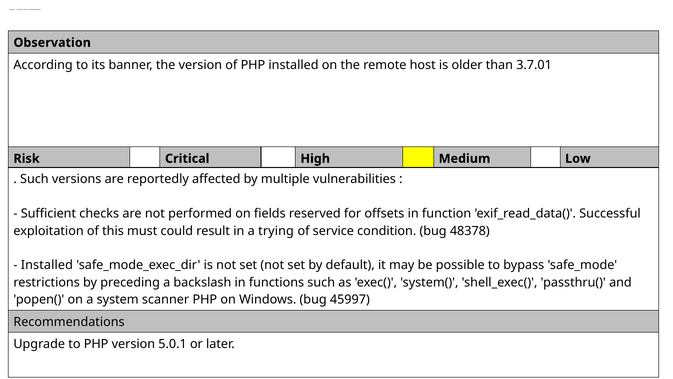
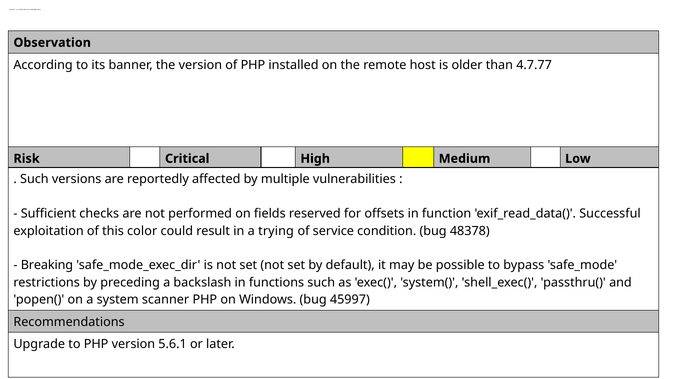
3.7.01: 3.7.01 -> 4.7.77
must: must -> color
Installed at (47, 265): Installed -> Breaking
5.0.1: 5.0.1 -> 5.6.1
